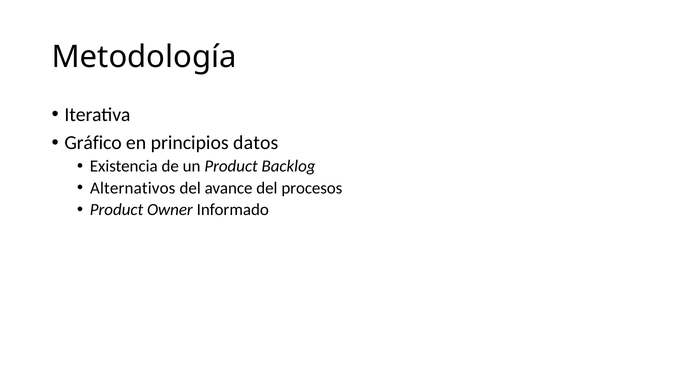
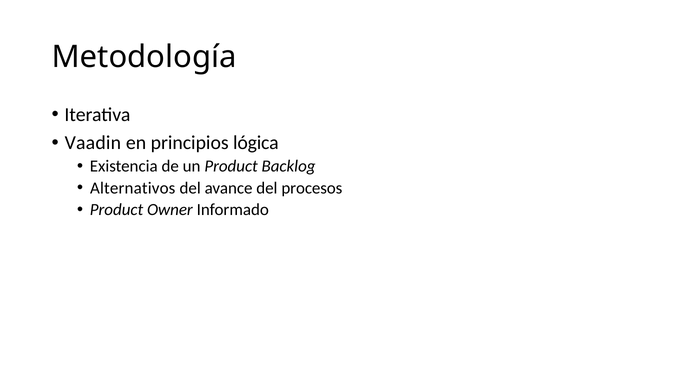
Gráfico: Gráfico -> Vaadin
datos: datos -> lógica
